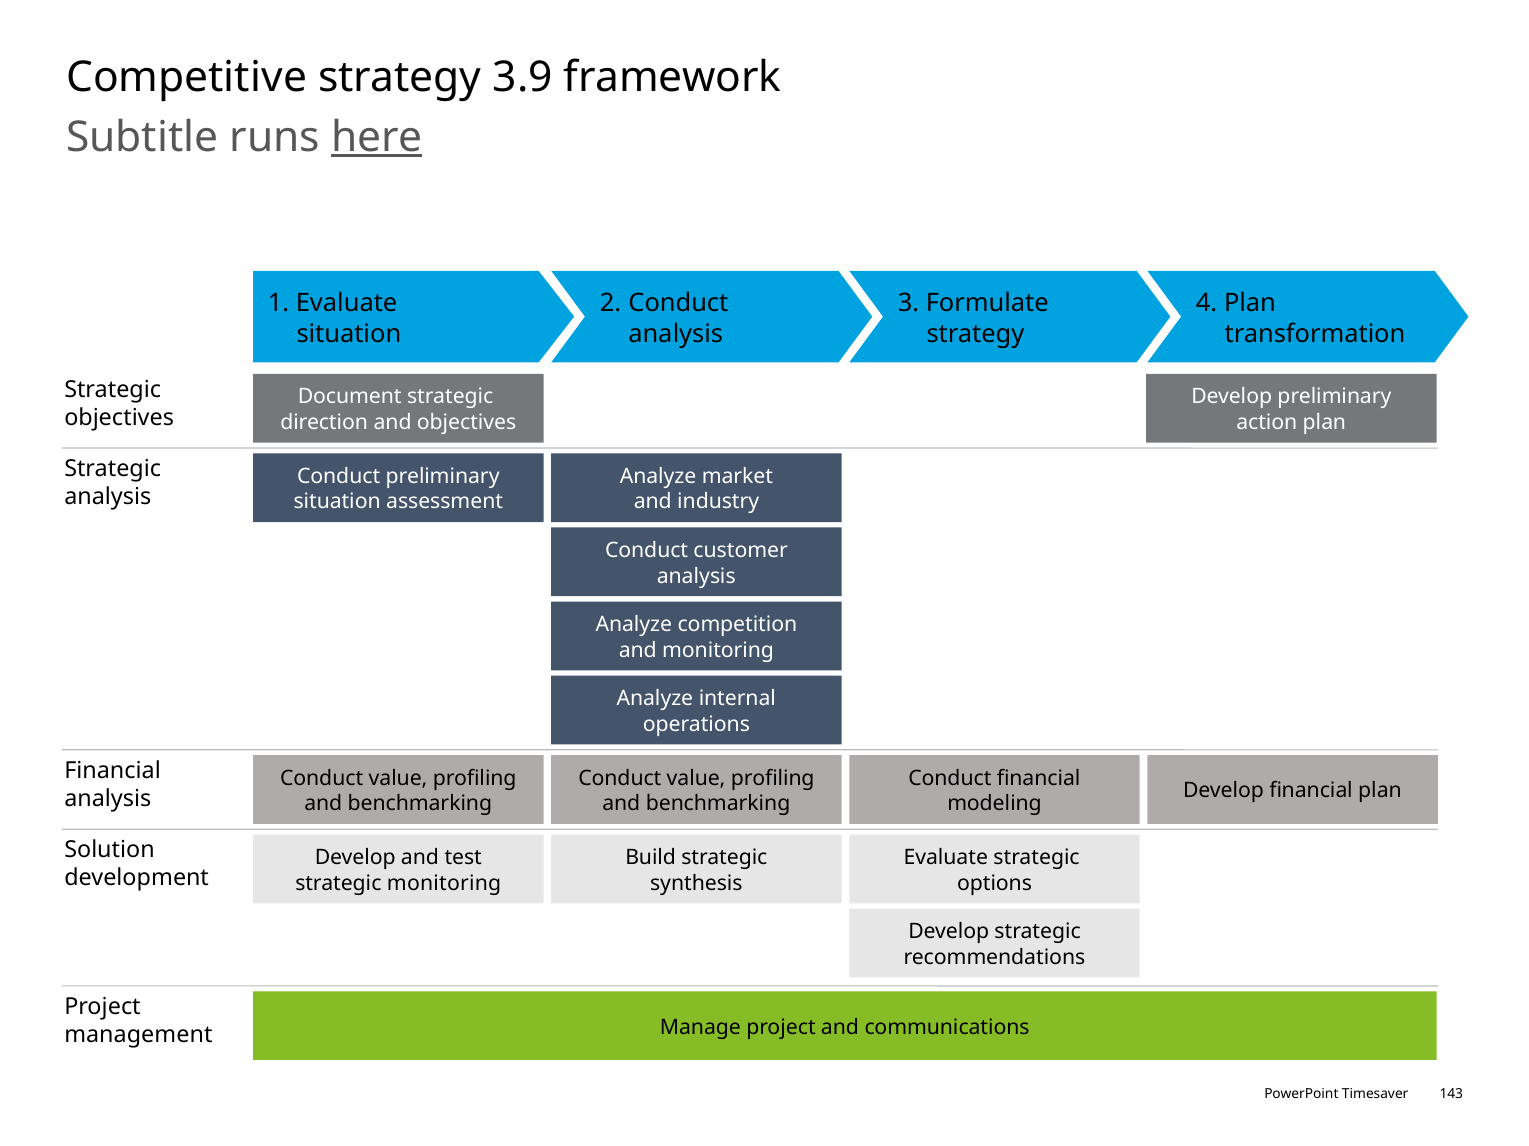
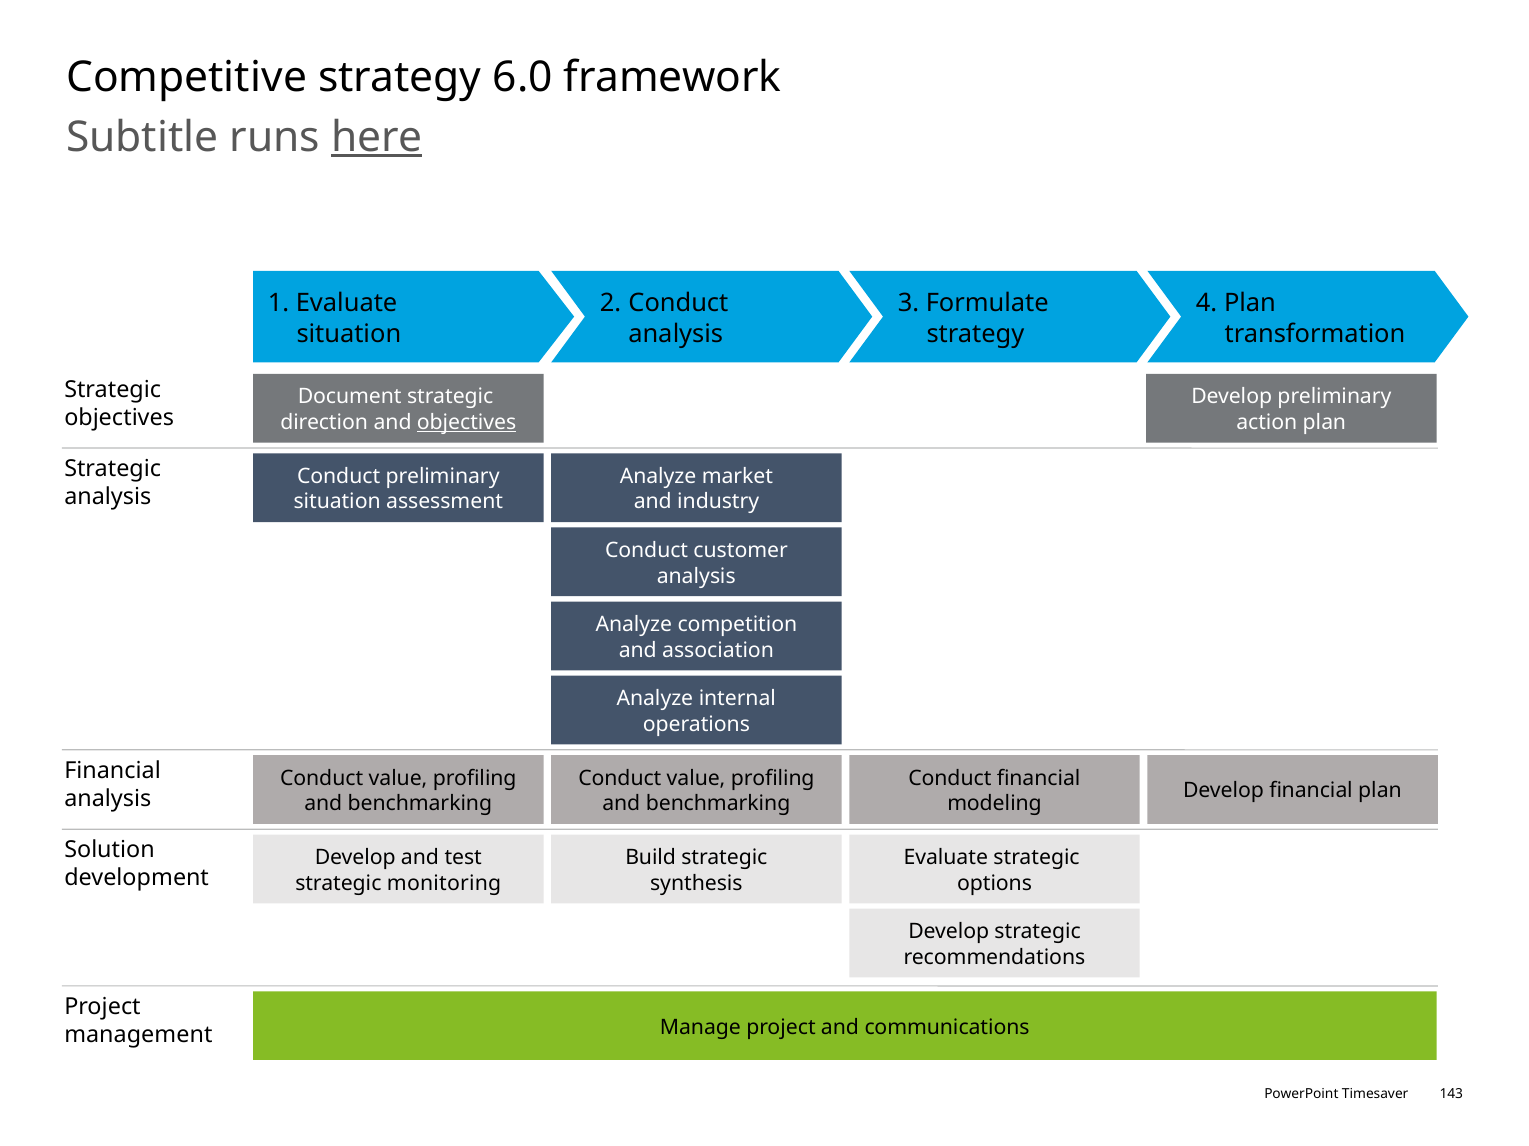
3.9: 3.9 -> 6.0
objectives at (467, 423) underline: none -> present
and monitoring: monitoring -> association
